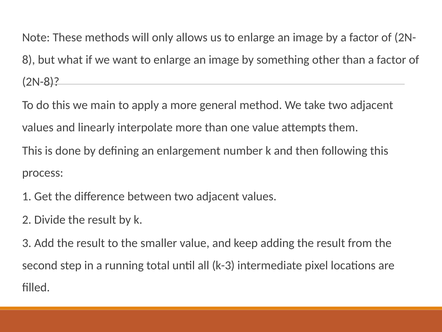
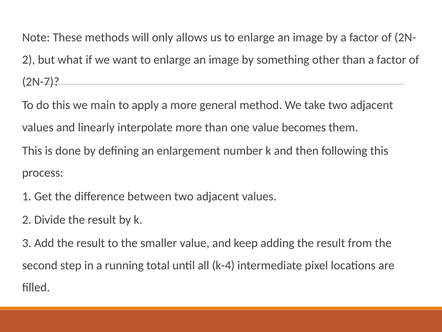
8 at (29, 60): 8 -> 2
2N-8: 2N-8 -> 2N-7
attempts: attempts -> becomes
k-3: k-3 -> k-4
